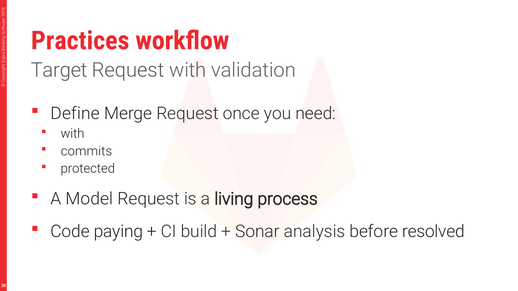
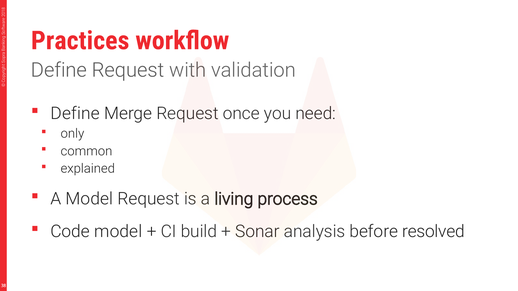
Target at (59, 70): Target -> Define
with at (73, 134): with -> only
commits: commits -> common
protected: protected -> explained
Code paying: paying -> model
